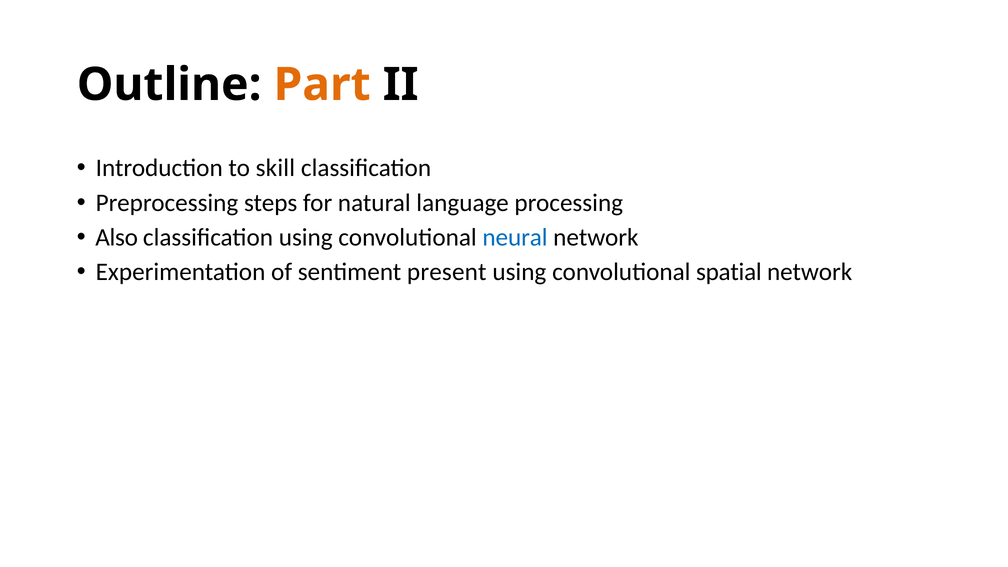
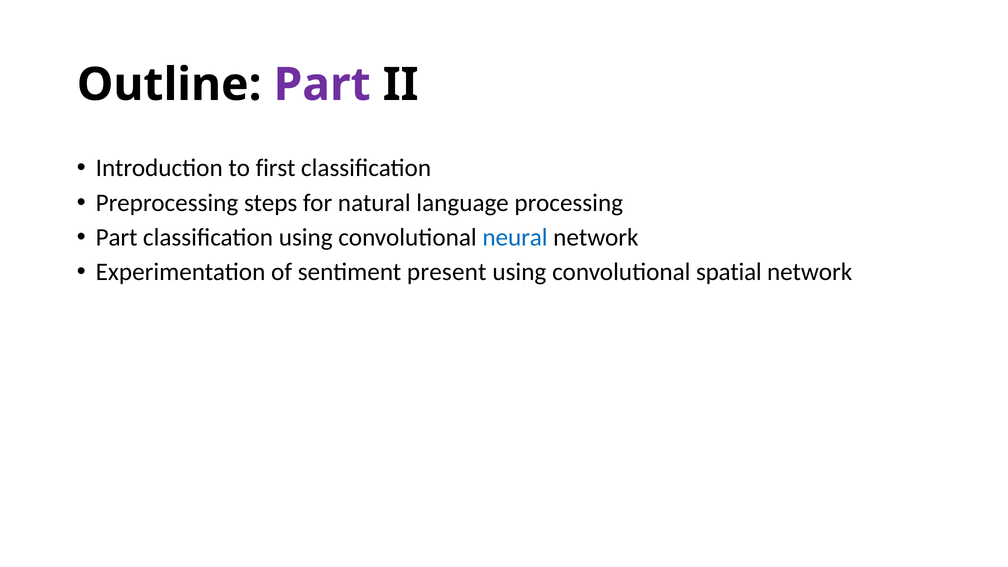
Part at (322, 85) colour: orange -> purple
skill: skill -> first
Also at (117, 237): Also -> Part
